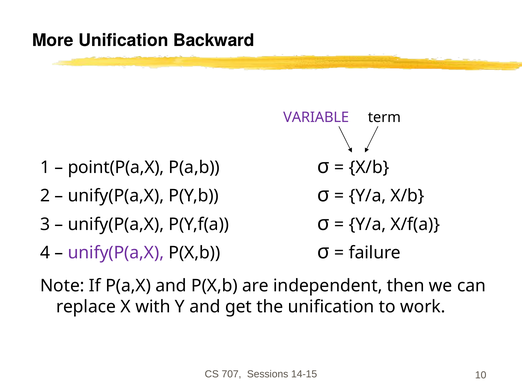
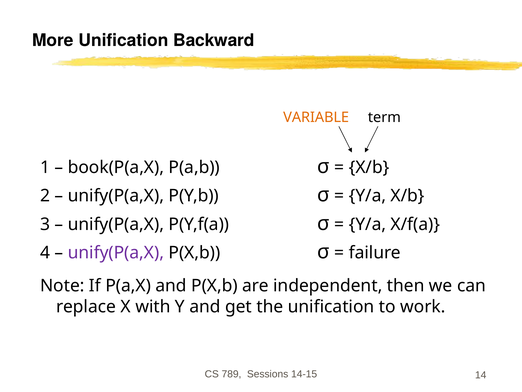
VARIABLE colour: purple -> orange
point(P(a,X: point(P(a,X -> book(P(a,X
707: 707 -> 789
10: 10 -> 14
